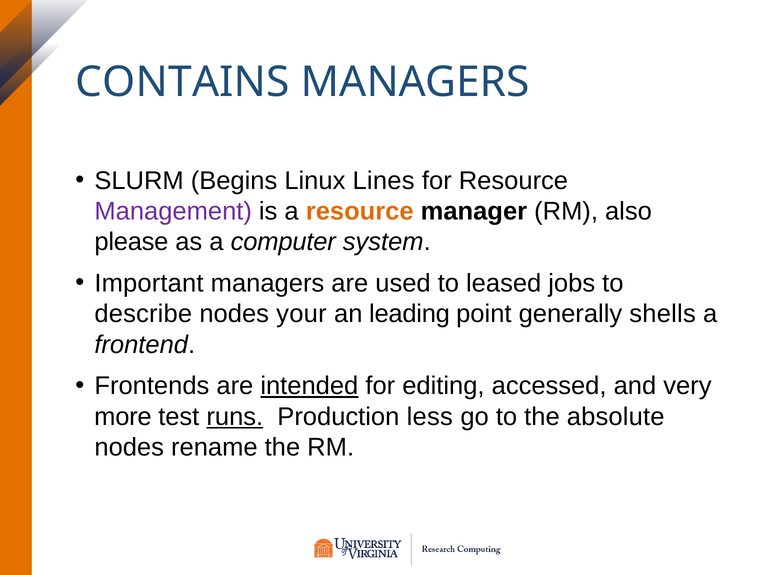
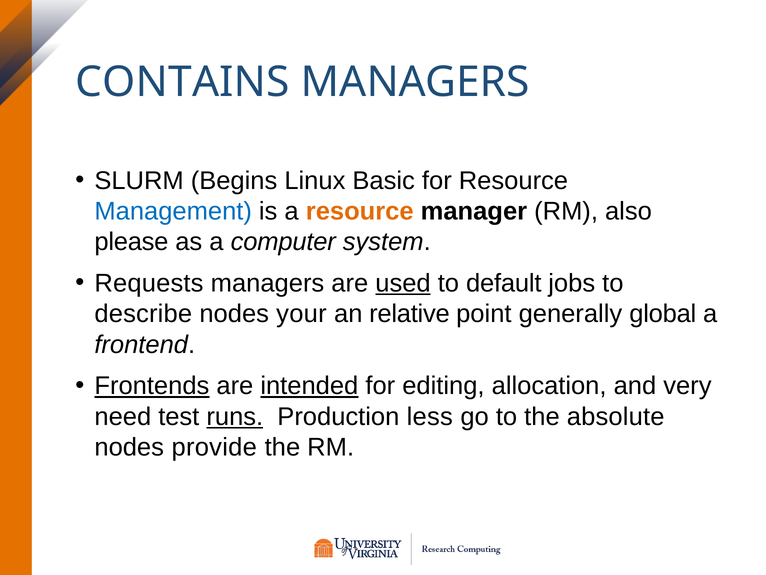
Lines: Lines -> Basic
Management colour: purple -> blue
Important: Important -> Requests
used underline: none -> present
leased: leased -> default
leading: leading -> relative
shells: shells -> global
Frontends underline: none -> present
accessed: accessed -> allocation
more: more -> need
rename: rename -> provide
